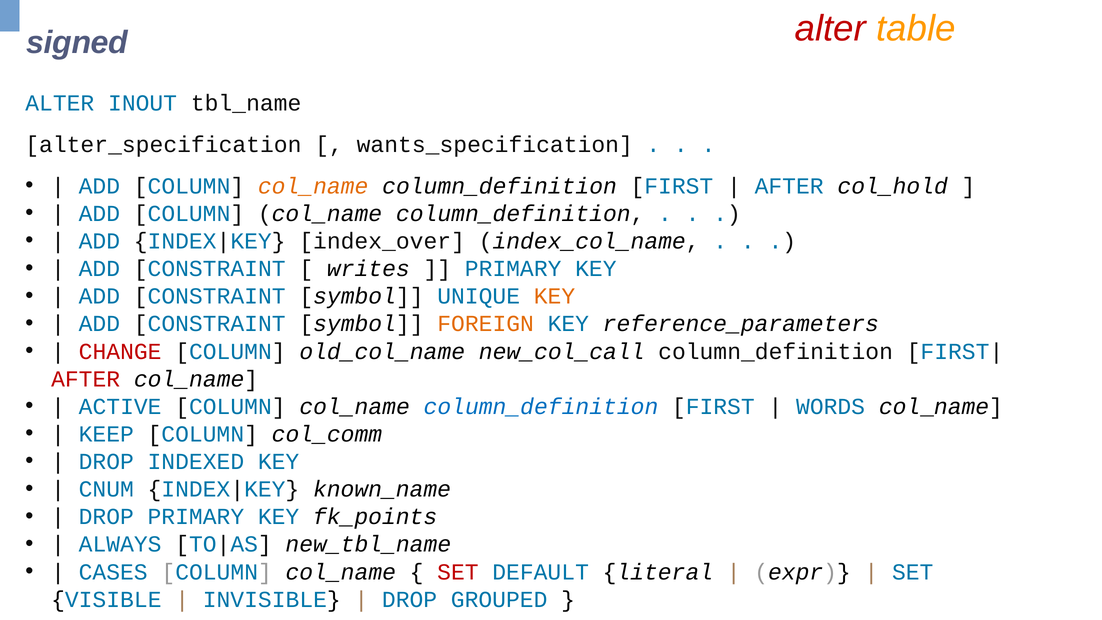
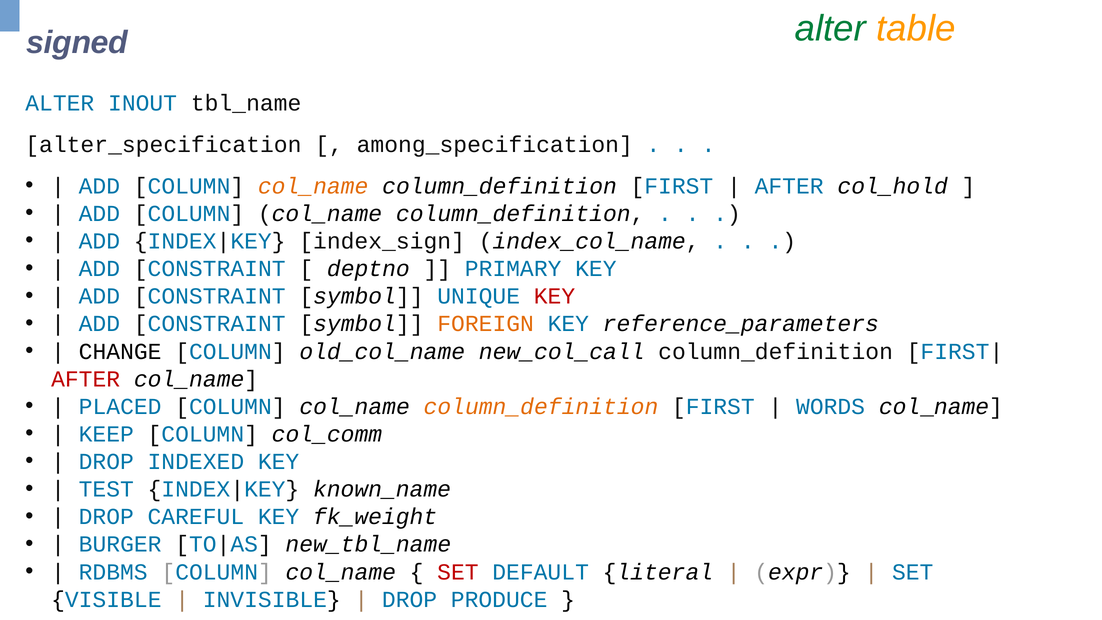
alter at (830, 29) colour: red -> green
wants_specification: wants_specification -> among_specification
index_over: index_over -> index_sign
writes: writes -> deptno
KEY at (555, 296) colour: orange -> red
CHANGE colour: red -> black
ACTIVE: ACTIVE -> PLACED
column_definition at (541, 406) colour: blue -> orange
CNUM: CNUM -> TEST
DROP PRIMARY: PRIMARY -> CAREFUL
fk_points: fk_points -> fk_weight
ALWAYS: ALWAYS -> BURGER
CASES: CASES -> RDBMS
GROUPED: GROUPED -> PRODUCE
